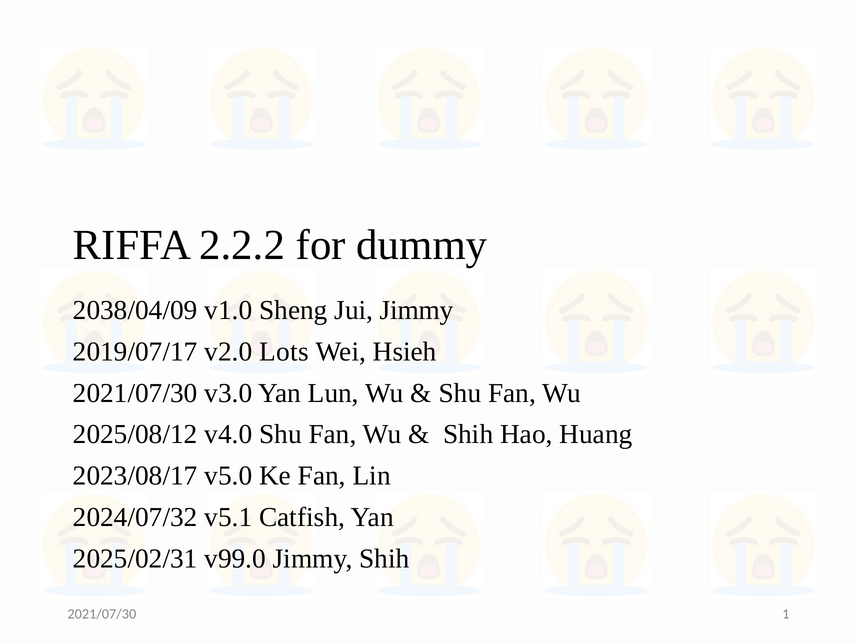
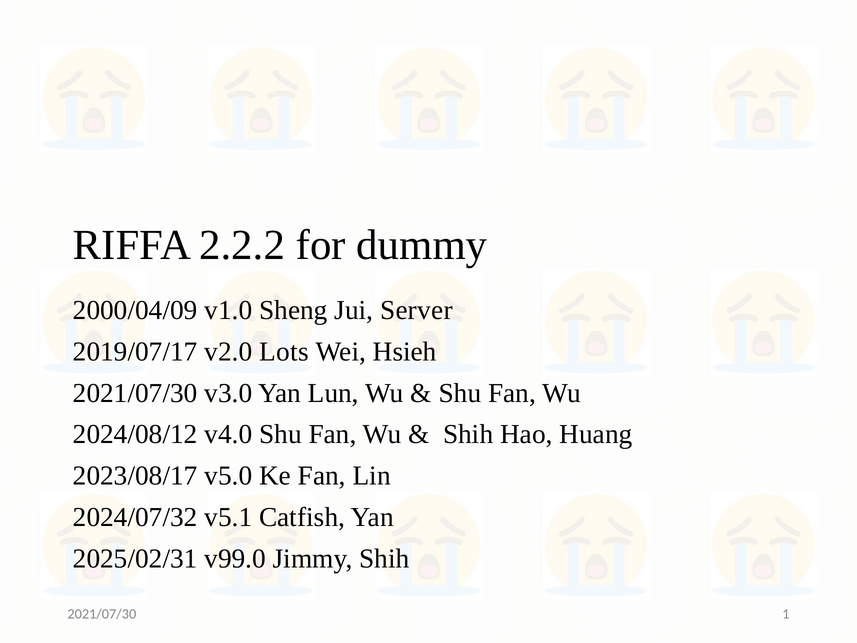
2038/04/09: 2038/04/09 -> 2000/04/09
Jui Jimmy: Jimmy -> Server
2025/08/12: 2025/08/12 -> 2024/08/12
